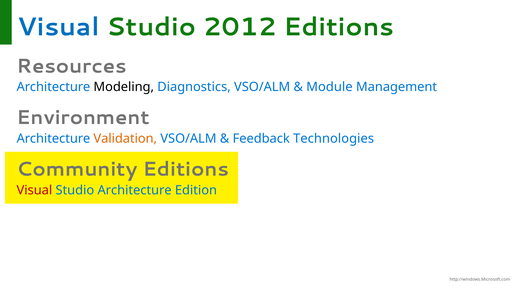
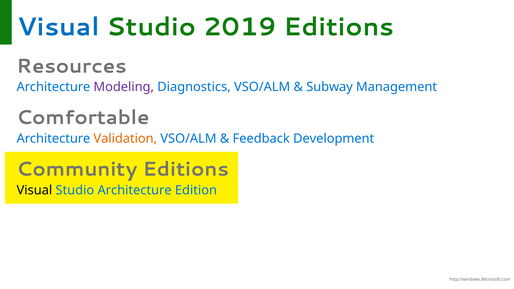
2012: 2012 -> 2019
Modeling colour: black -> purple
Module: Module -> Subway
Environment: Environment -> Comfortable
Technologies: Technologies -> Development
Visual at (34, 190) colour: red -> black
